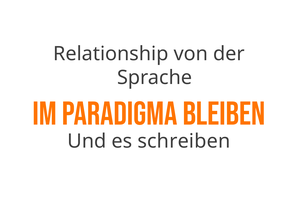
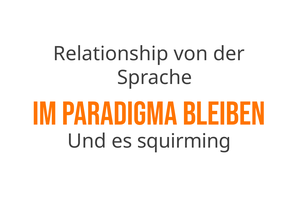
schreiben: schreiben -> squirming
